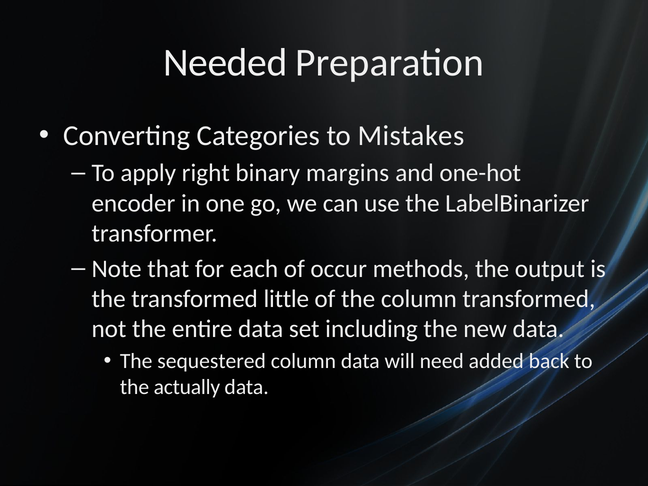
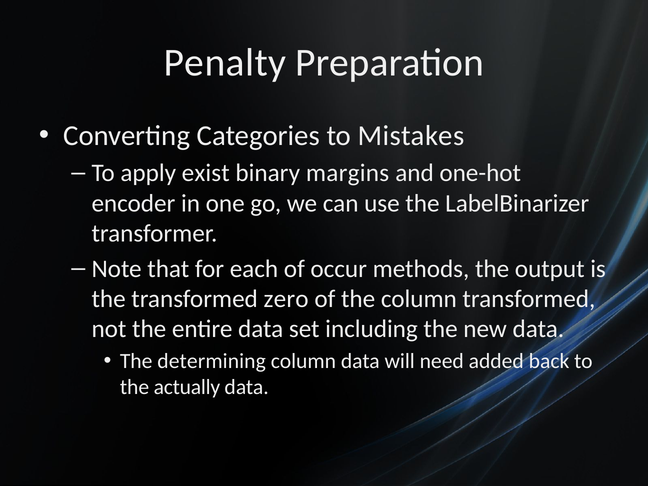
Needed: Needed -> Penalty
right: right -> exist
little: little -> zero
sequestered: sequestered -> determining
